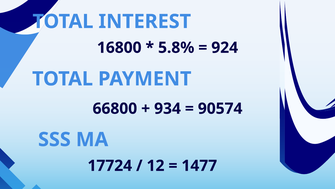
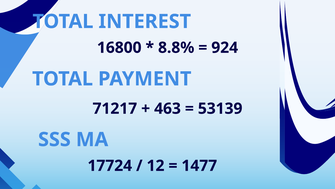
5.8%: 5.8% -> 8.8%
66800: 66800 -> 71217
934: 934 -> 463
90574: 90574 -> 53139
